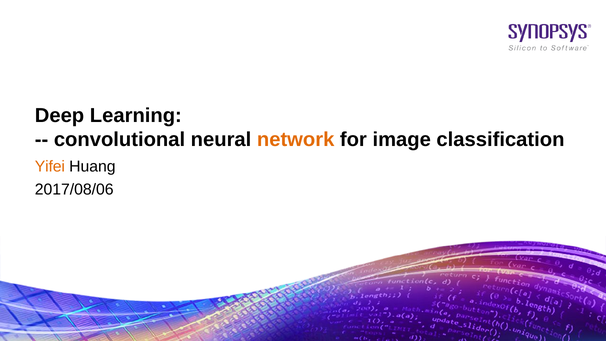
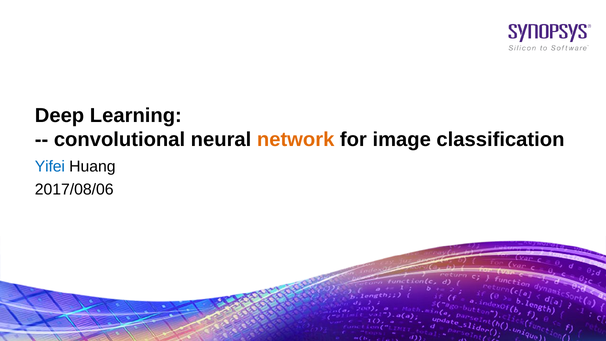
Yifei colour: orange -> blue
